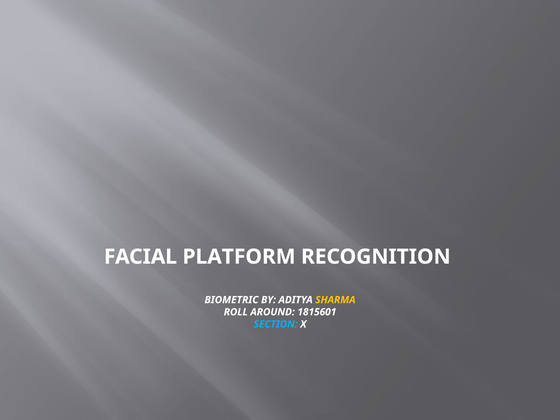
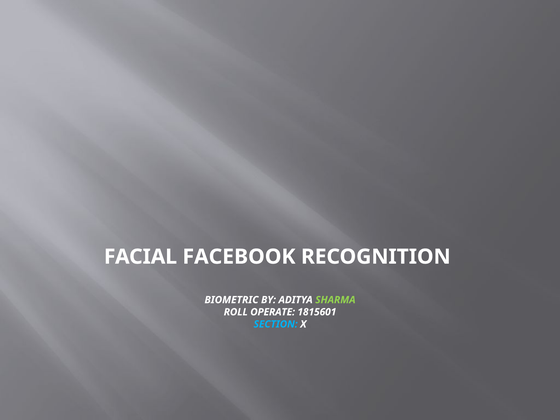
PLATFORM: PLATFORM -> FACEBOOK
SHARMA colour: yellow -> light green
AROUND: AROUND -> OPERATE
